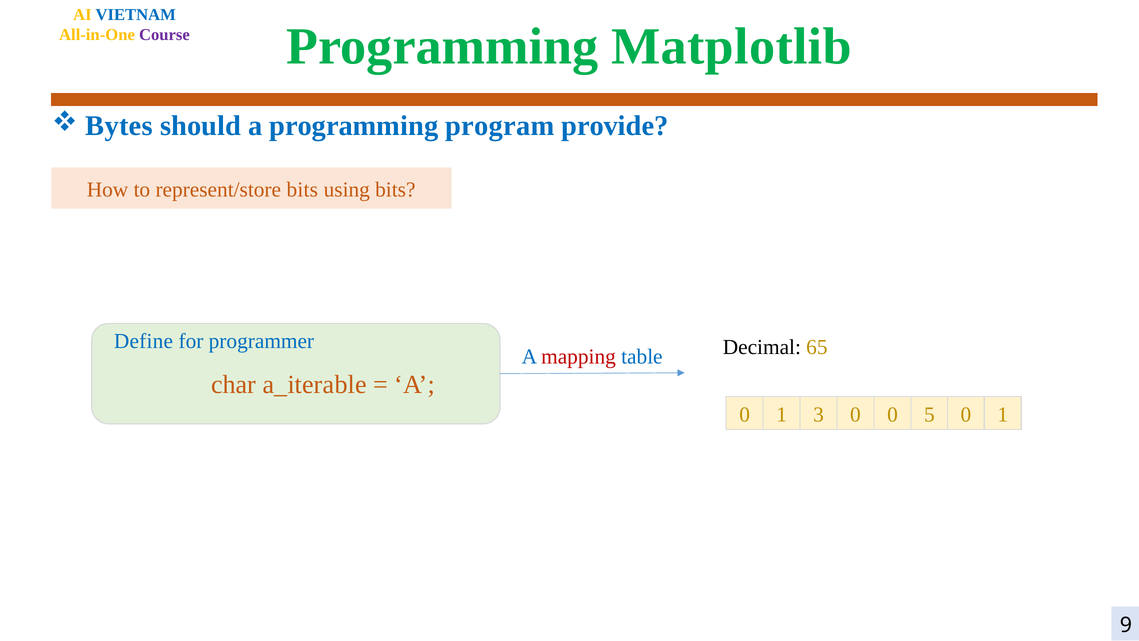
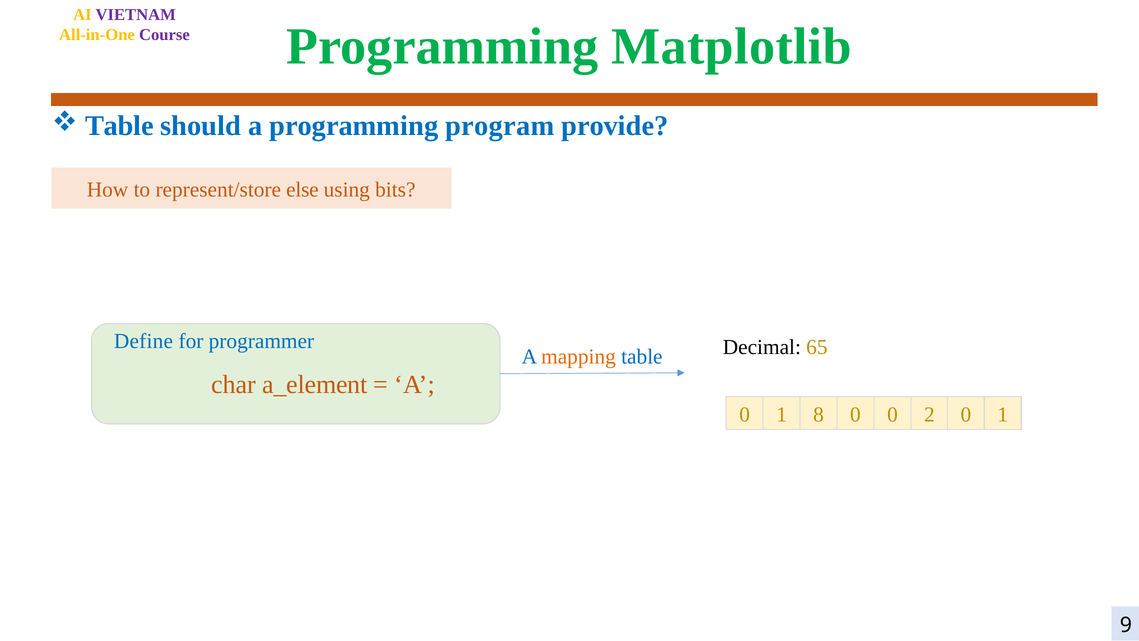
VIETNAM colour: blue -> purple
Bytes at (119, 126): Bytes -> Table
represent/store bits: bits -> else
mapping colour: red -> orange
a_iterable: a_iterable -> a_element
3: 3 -> 8
5: 5 -> 2
